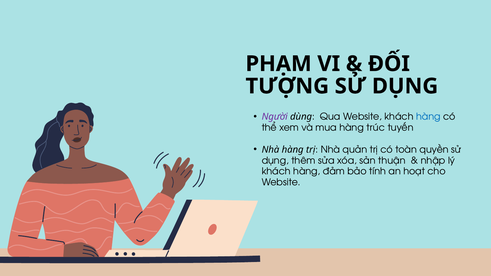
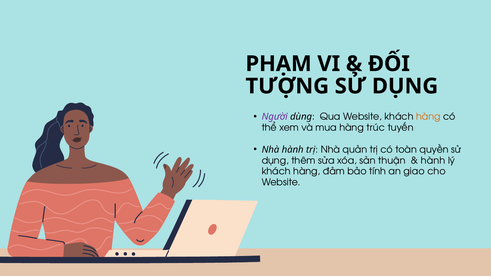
hàng at (428, 117) colour: blue -> orange
Nhà hàng: hàng -> hành
nhập at (433, 161): nhập -> hành
hoạt: hoạt -> giao
